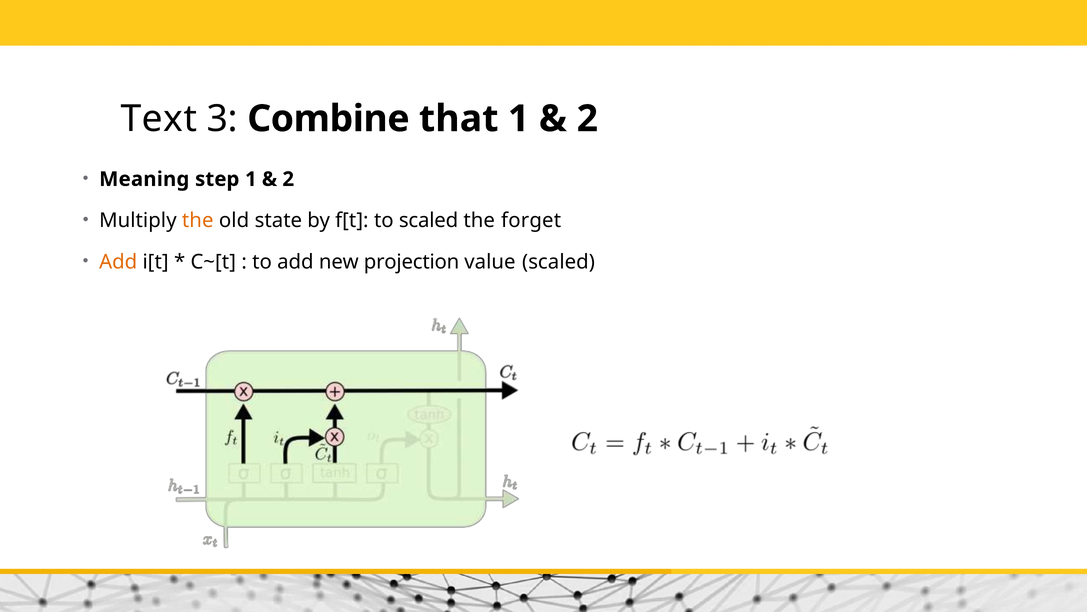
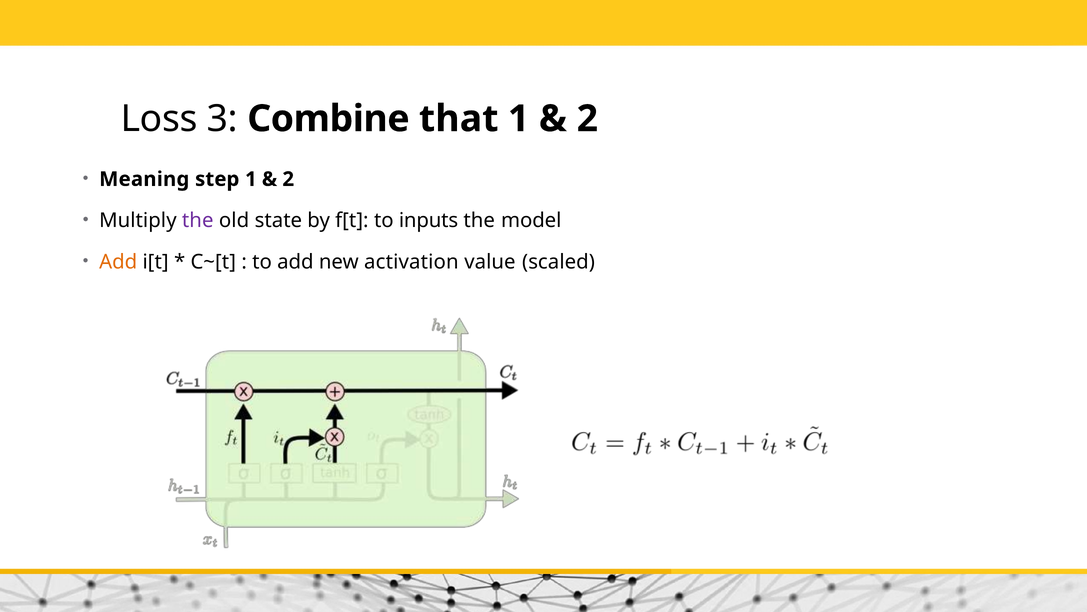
Text: Text -> Loss
the at (198, 220) colour: orange -> purple
to scaled: scaled -> inputs
forget: forget -> model
projection: projection -> activation
